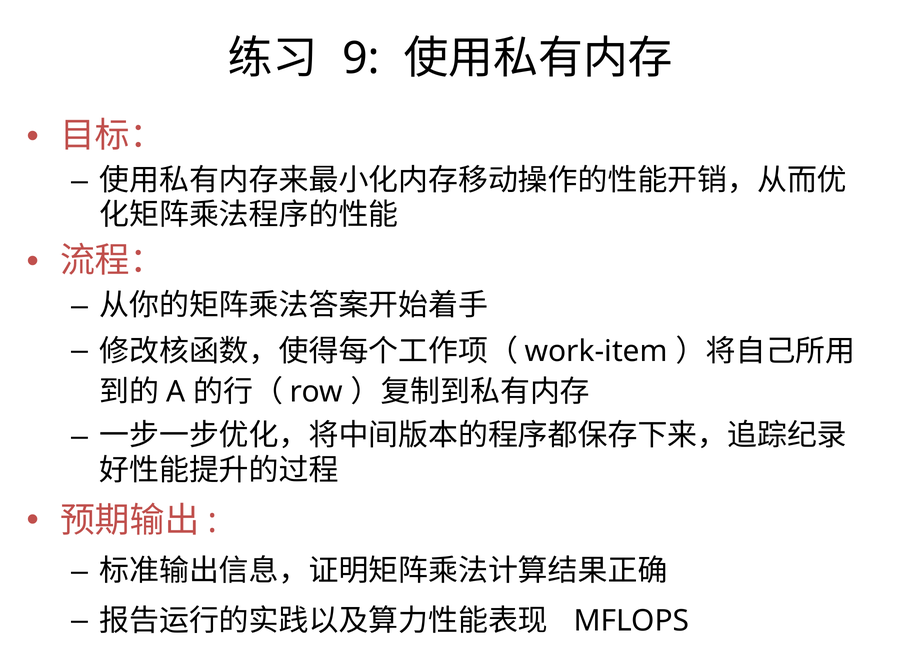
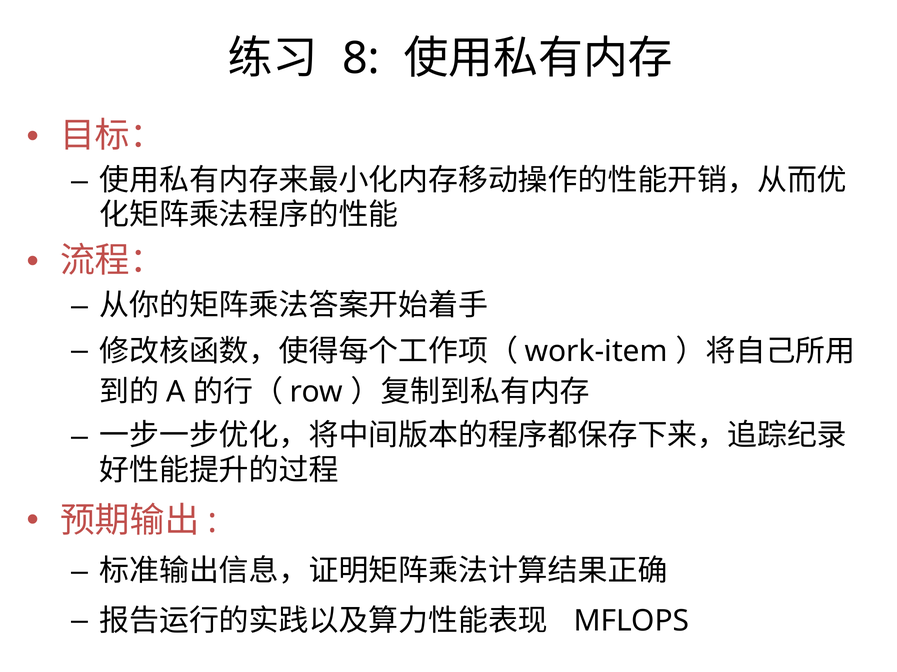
9: 9 -> 8
